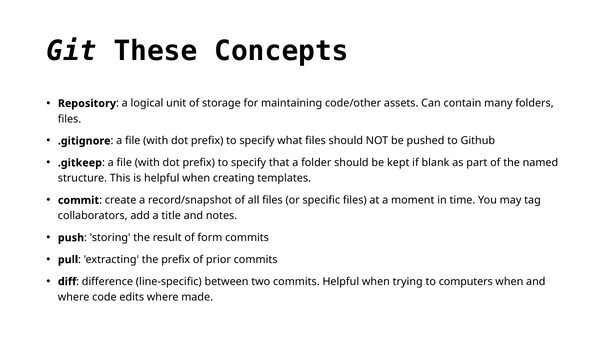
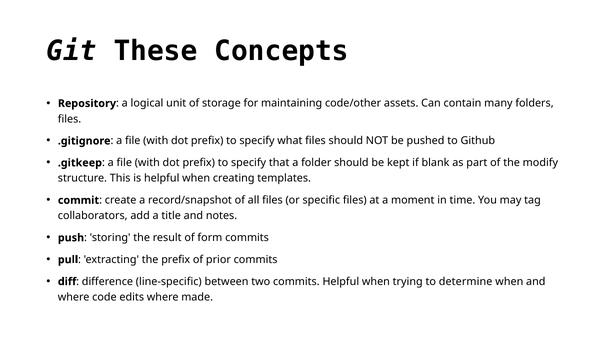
named: named -> modify
computers: computers -> determine
